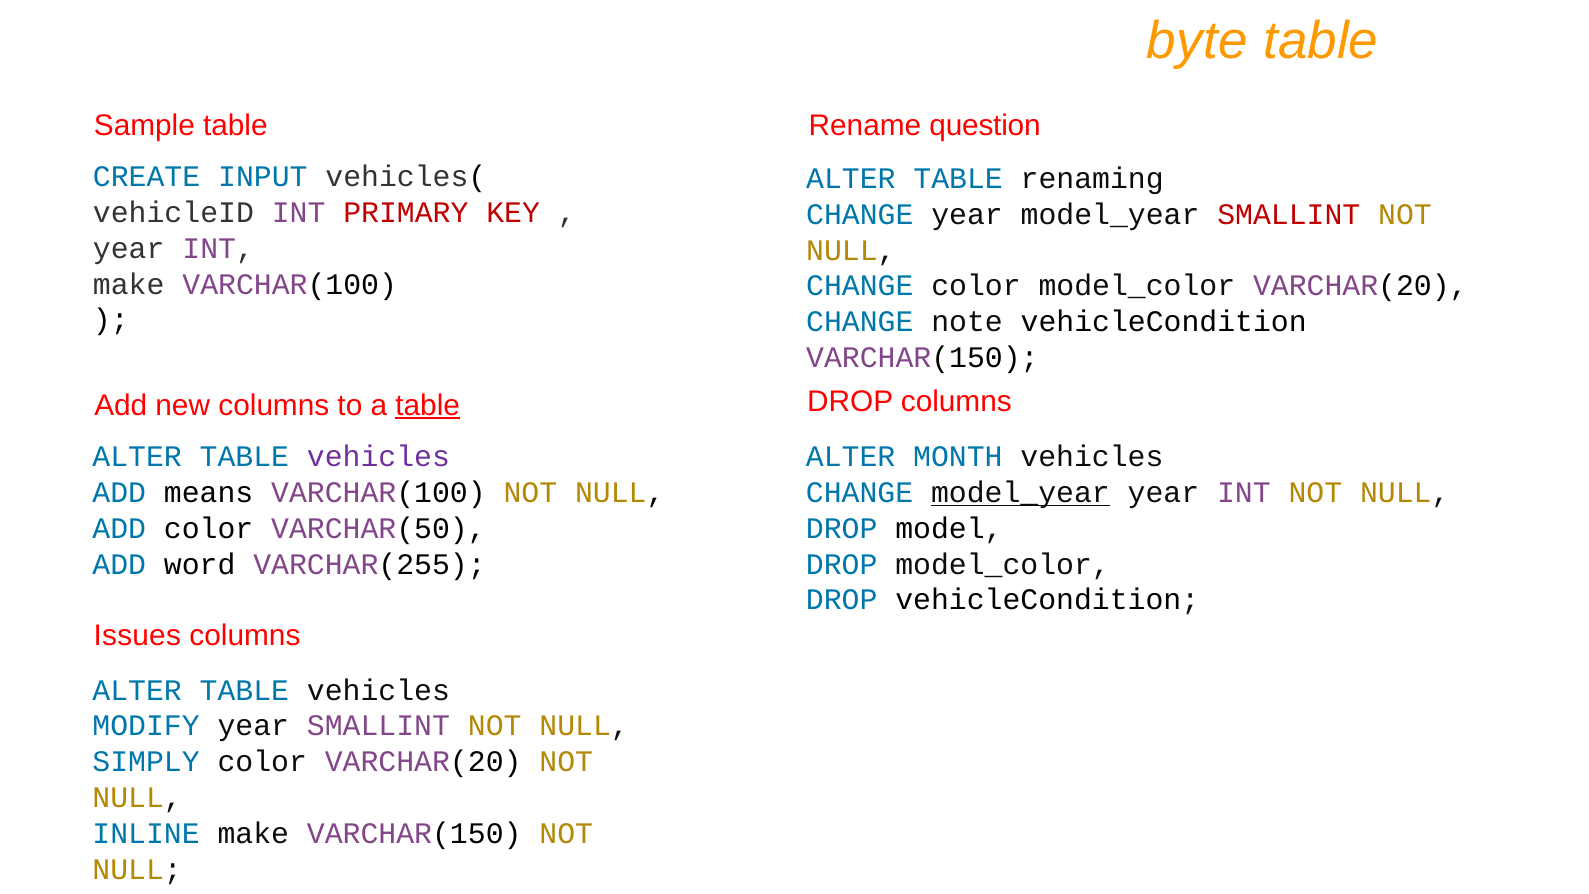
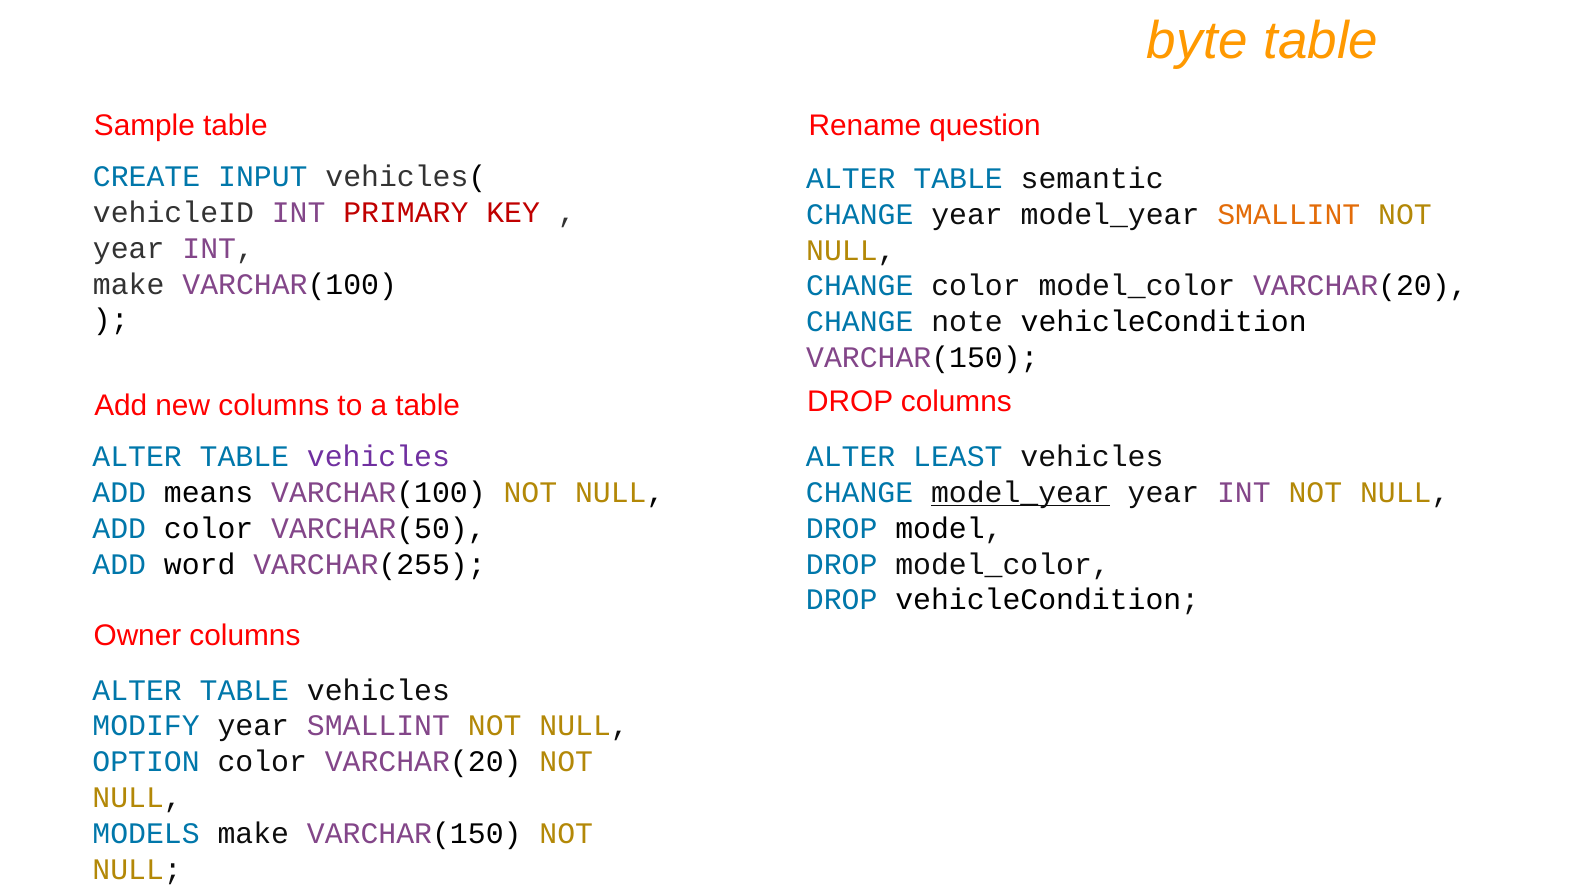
renaming: renaming -> semantic
SMALLINT at (1289, 214) colour: red -> orange
table at (428, 405) underline: present -> none
MONTH: MONTH -> LEAST
Issues: Issues -> Owner
SIMPLY: SIMPLY -> OPTION
INLINE: INLINE -> MODELS
